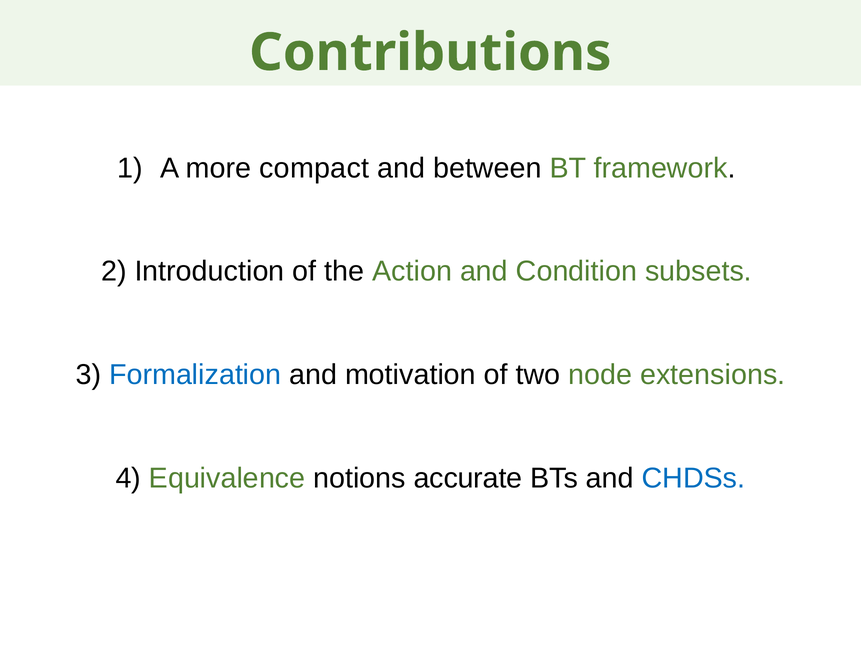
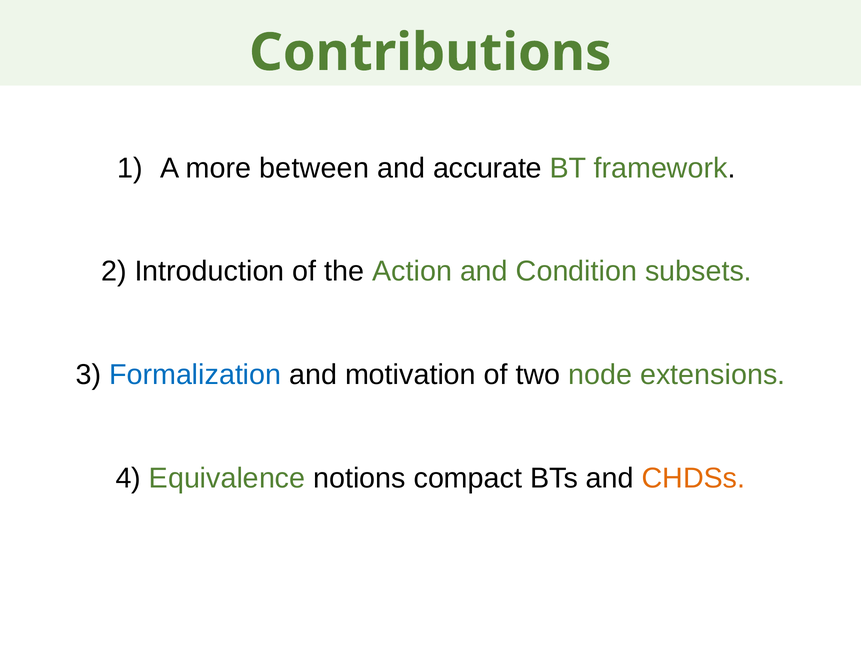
compact: compact -> between
between: between -> accurate
accurate: accurate -> compact
CHDSs colour: blue -> orange
